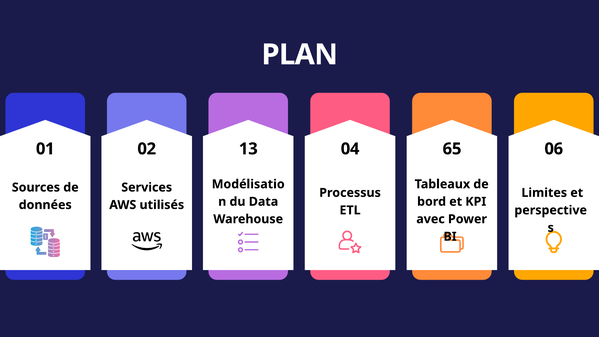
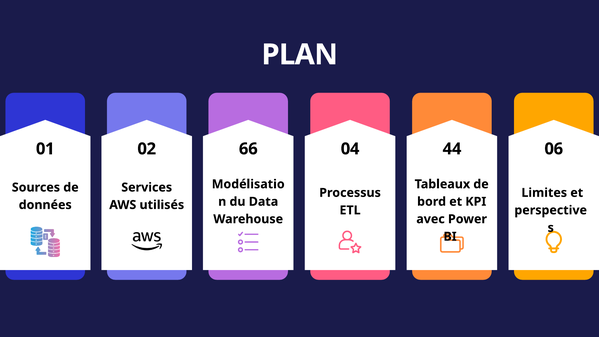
13: 13 -> 66
65: 65 -> 44
